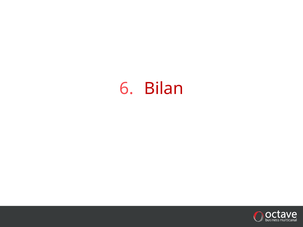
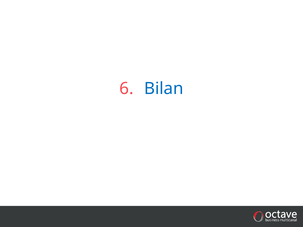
Bilan colour: red -> blue
